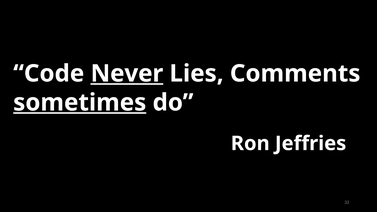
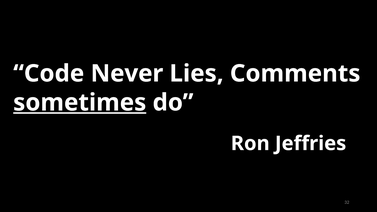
Never underline: present -> none
